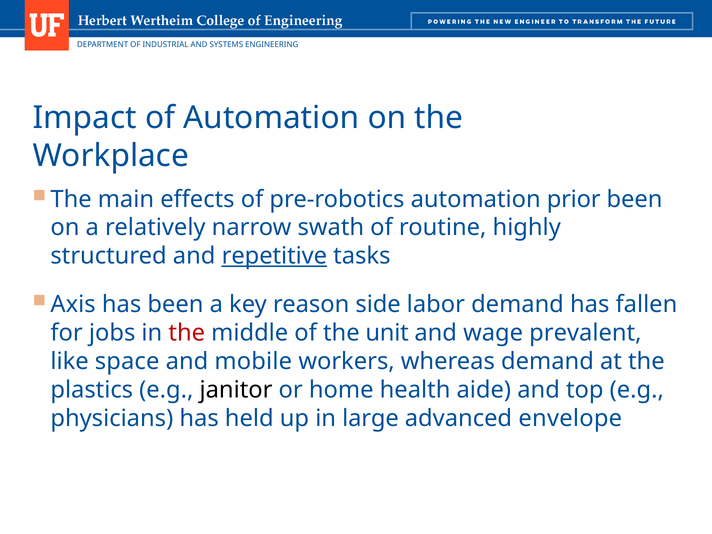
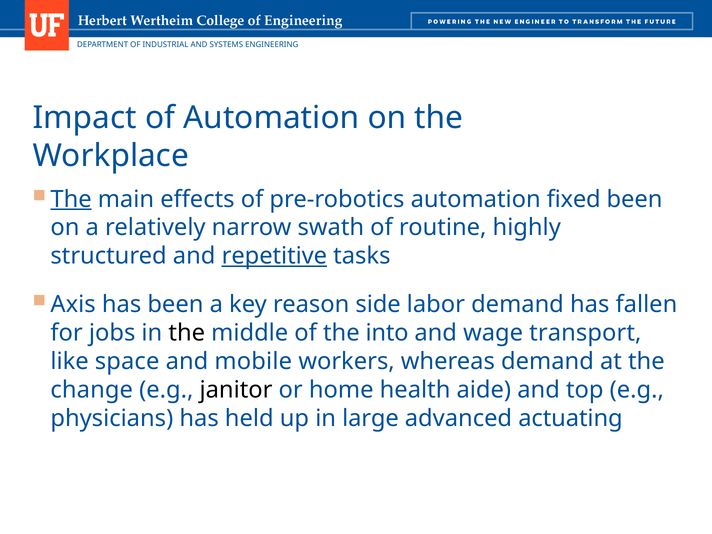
The at (71, 199) underline: none -> present
prior: prior -> fixed
the at (187, 333) colour: red -> black
unit: unit -> into
prevalent: prevalent -> transport
plastics: plastics -> change
envelope: envelope -> actuating
